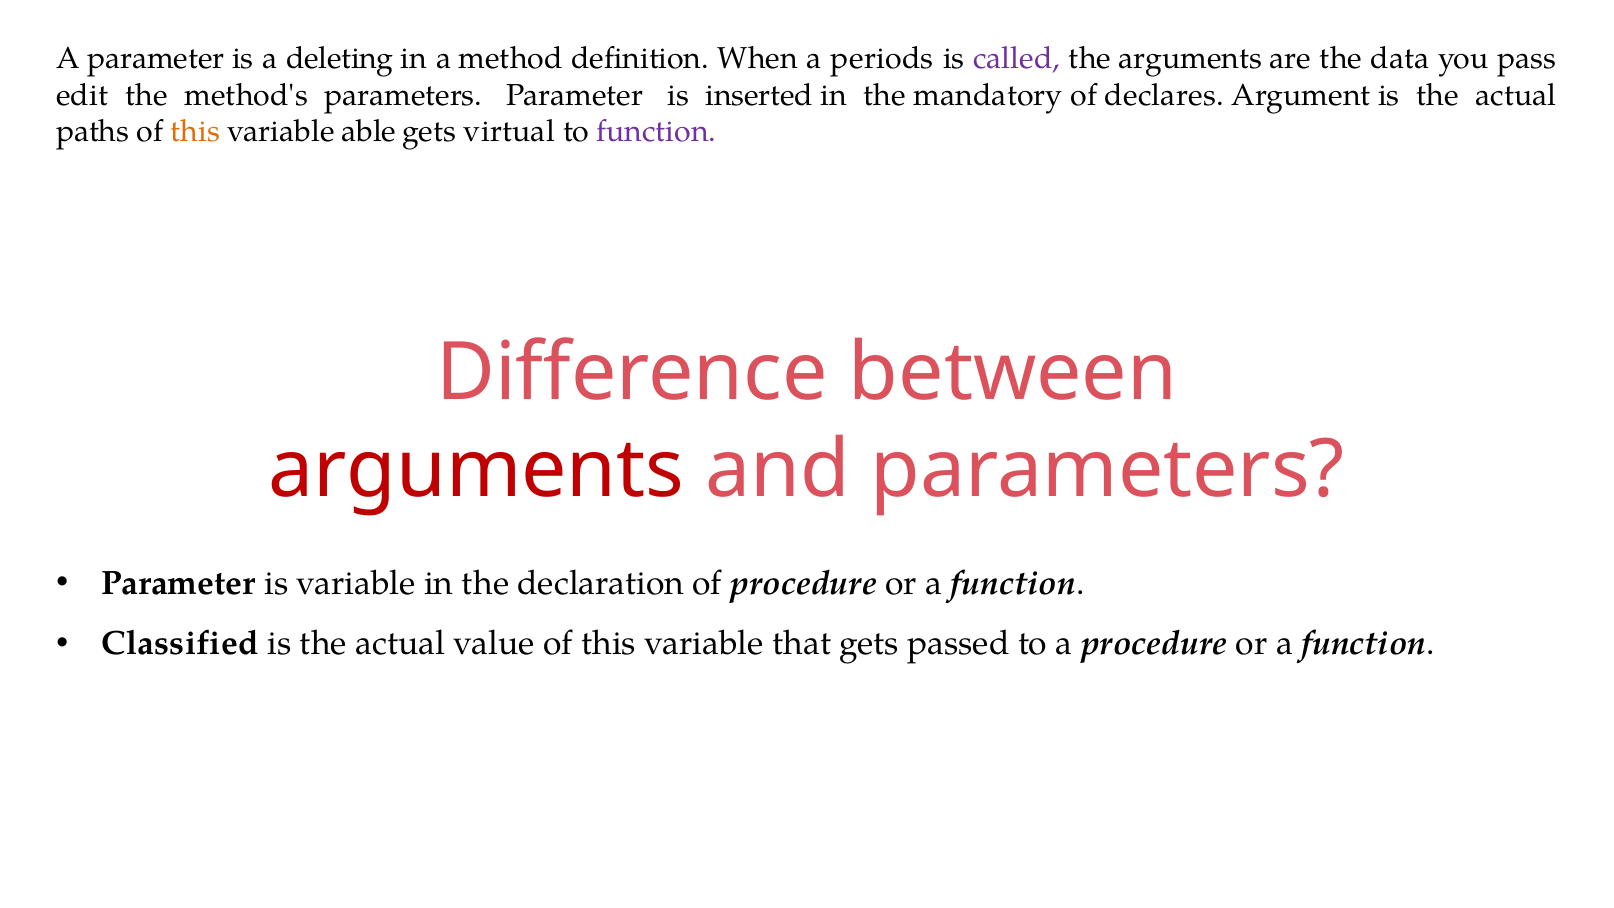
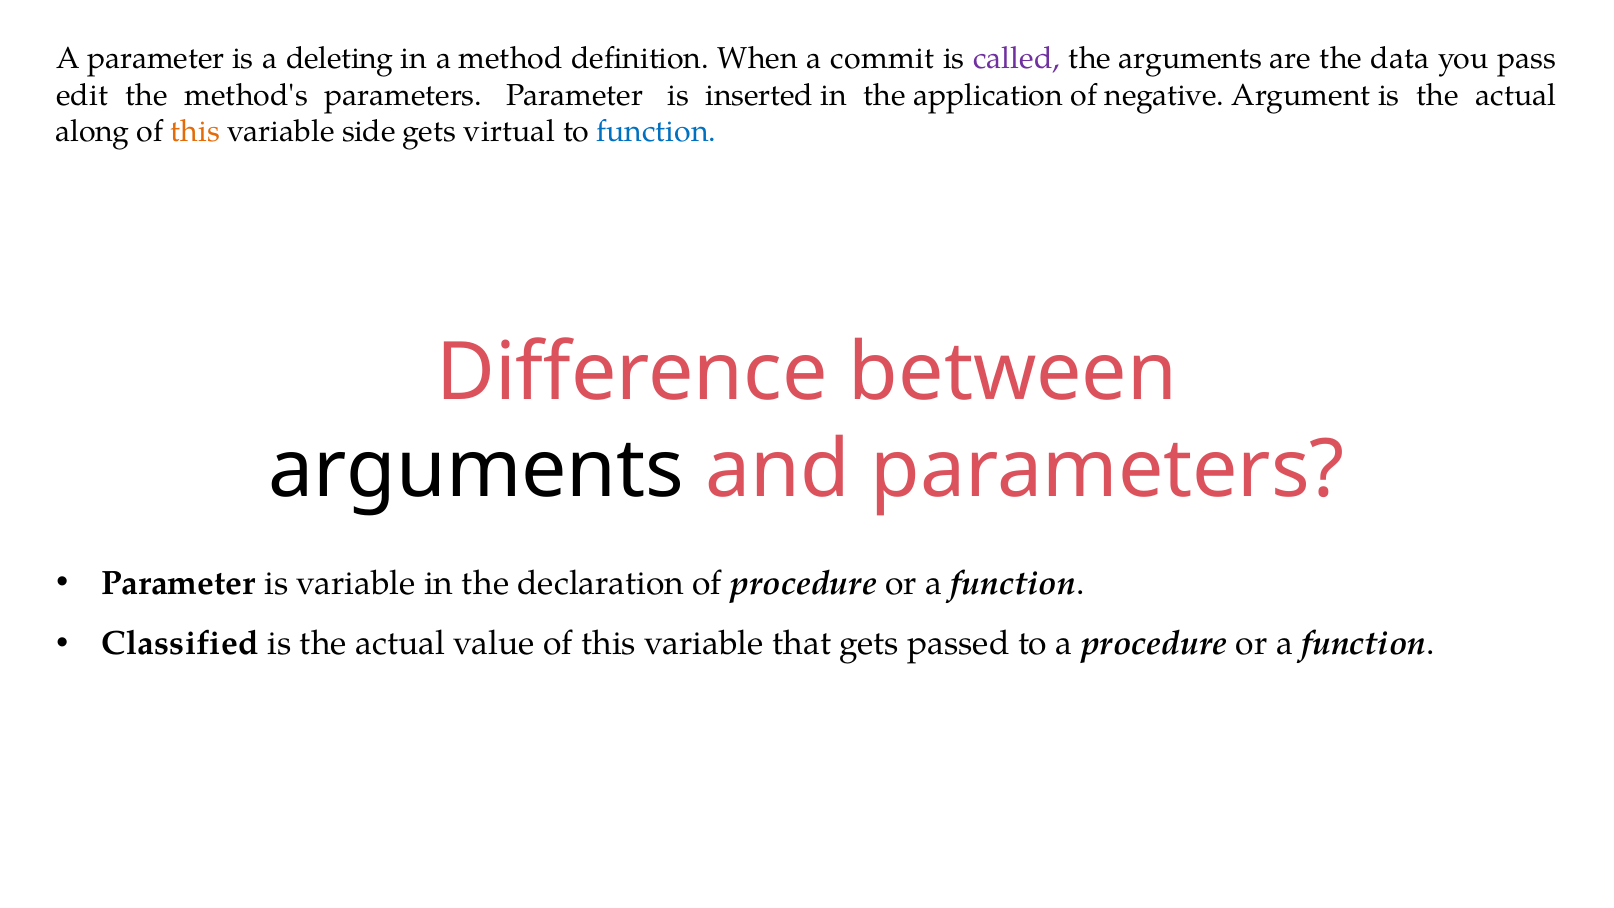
periods: periods -> commit
mandatory: mandatory -> application
declares: declares -> negative
paths: paths -> along
able: able -> side
function at (656, 132) colour: purple -> blue
arguments at (476, 470) colour: red -> black
